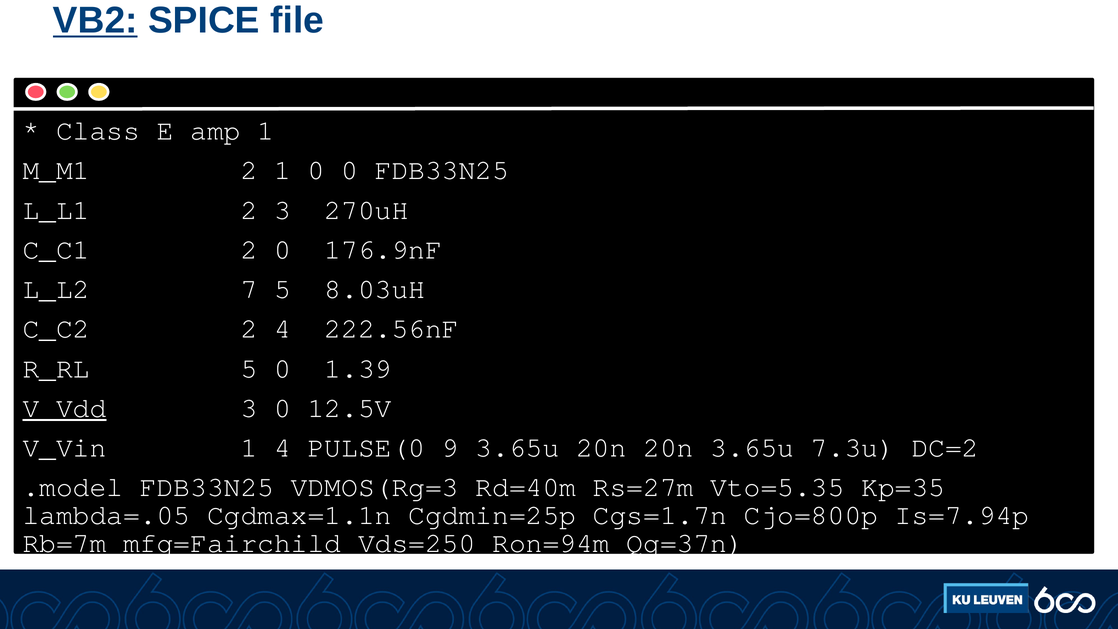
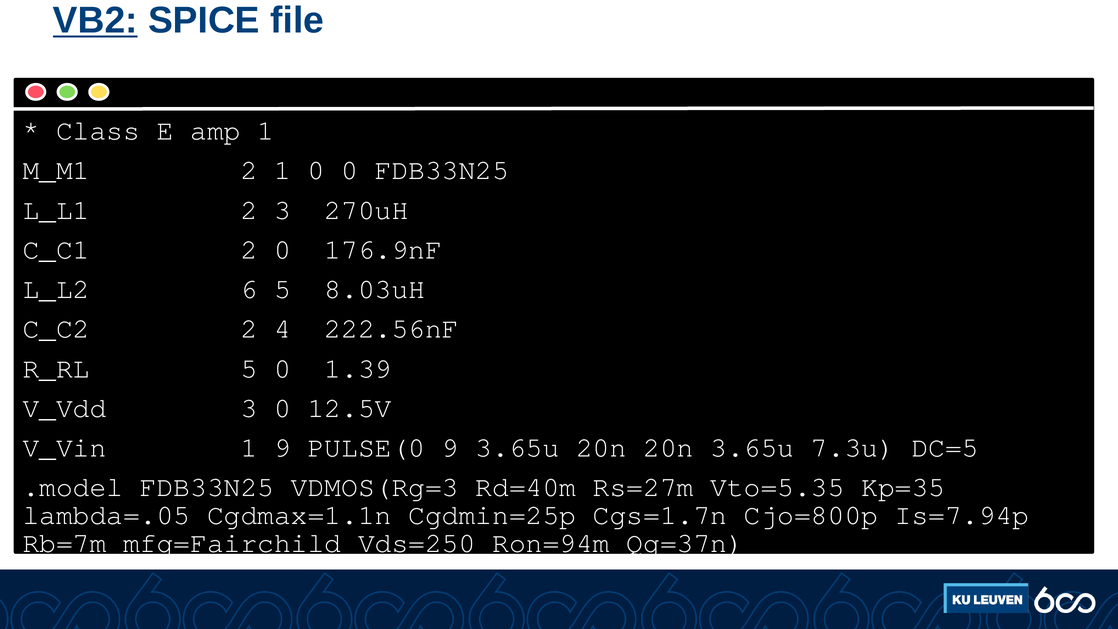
7: 7 -> 6
V_Vdd underline: present -> none
1 4: 4 -> 9
DC=2: DC=2 -> DC=5
